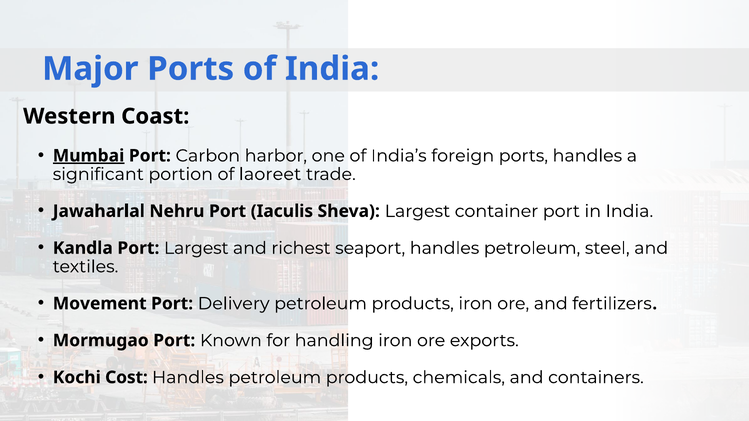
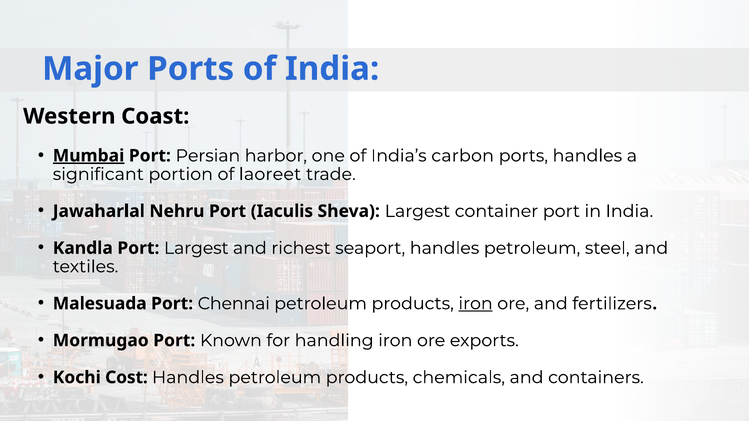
Carbon: Carbon -> Persian
foreign: foreign -> carbon
Movement: Movement -> Malesuada
Delivery: Delivery -> Chennai
iron at (476, 304) underline: none -> present
